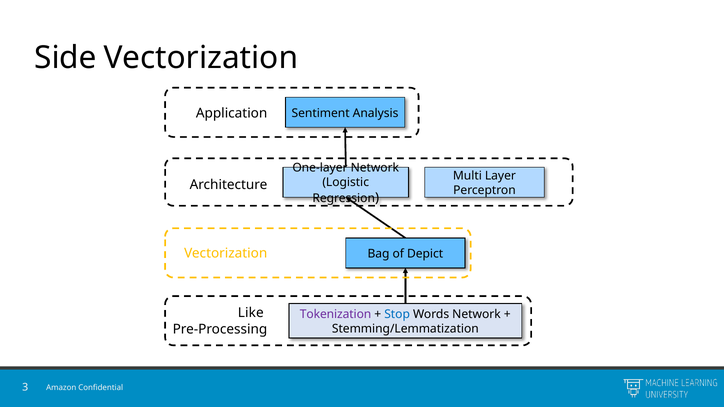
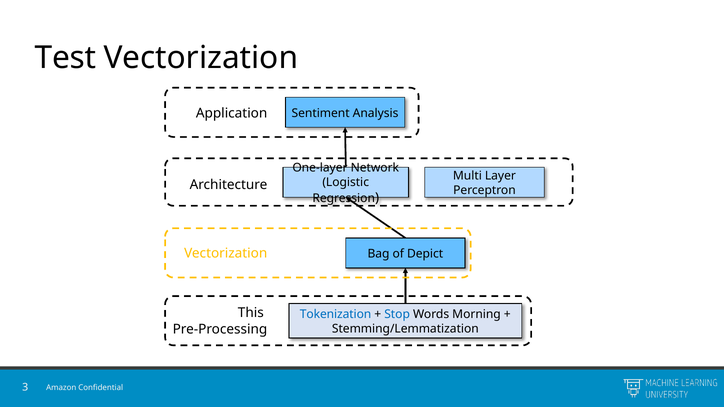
Side: Side -> Test
Like: Like -> This
Tokenization colour: purple -> blue
Words Network: Network -> Morning
